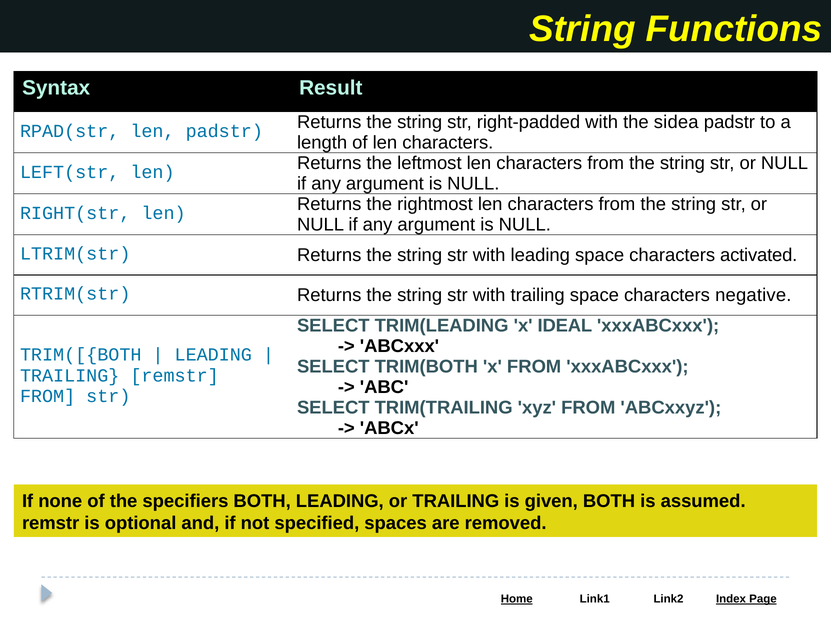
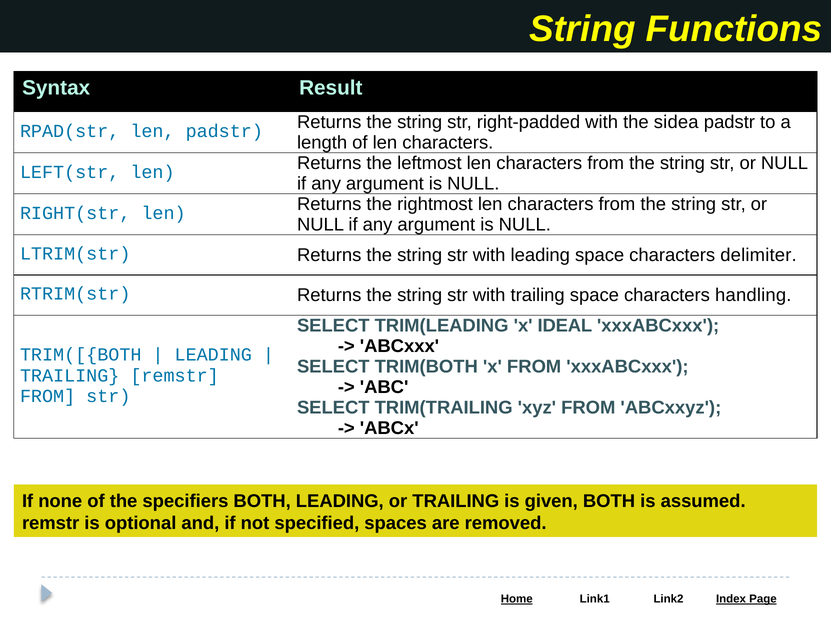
activated: activated -> delimiter
negative: negative -> handling
